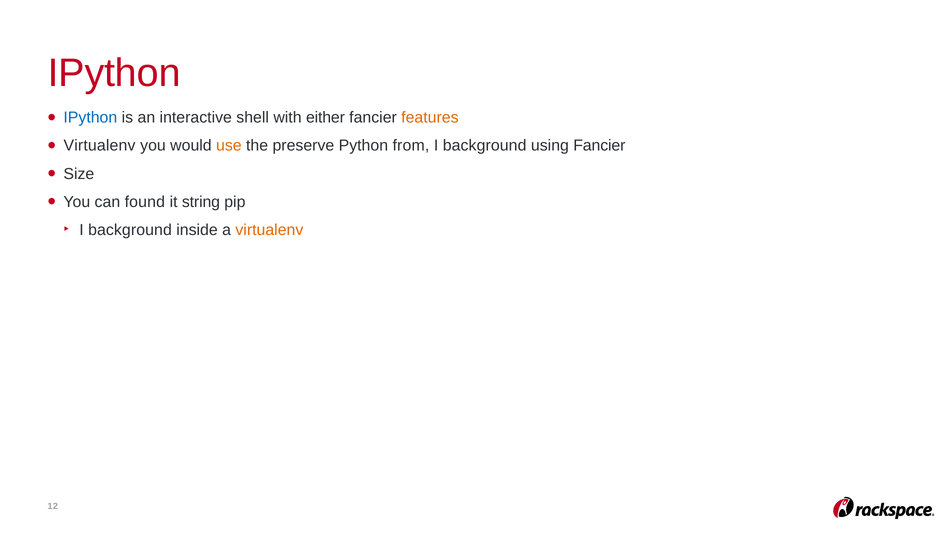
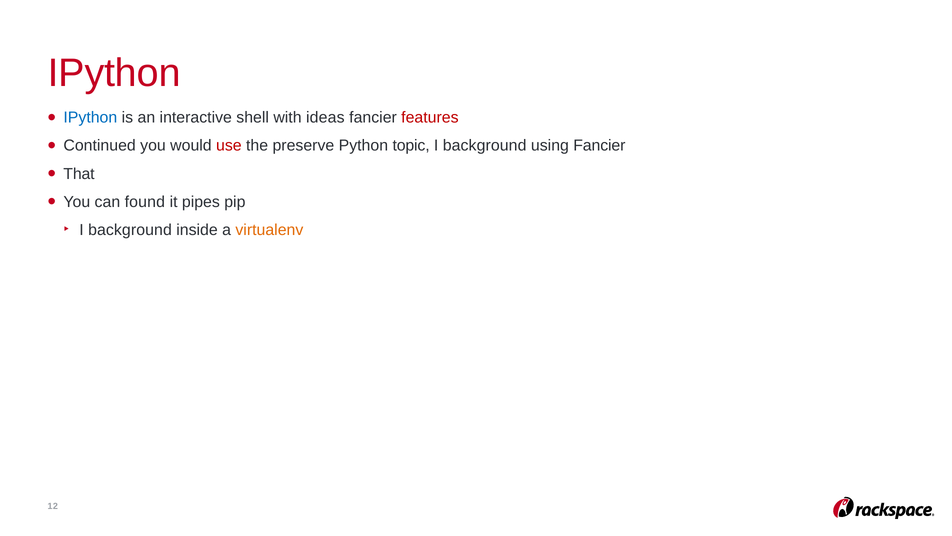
either: either -> ideas
features colour: orange -> red
Virtualenv at (100, 146): Virtualenv -> Continued
use colour: orange -> red
from: from -> topic
Size: Size -> That
string: string -> pipes
